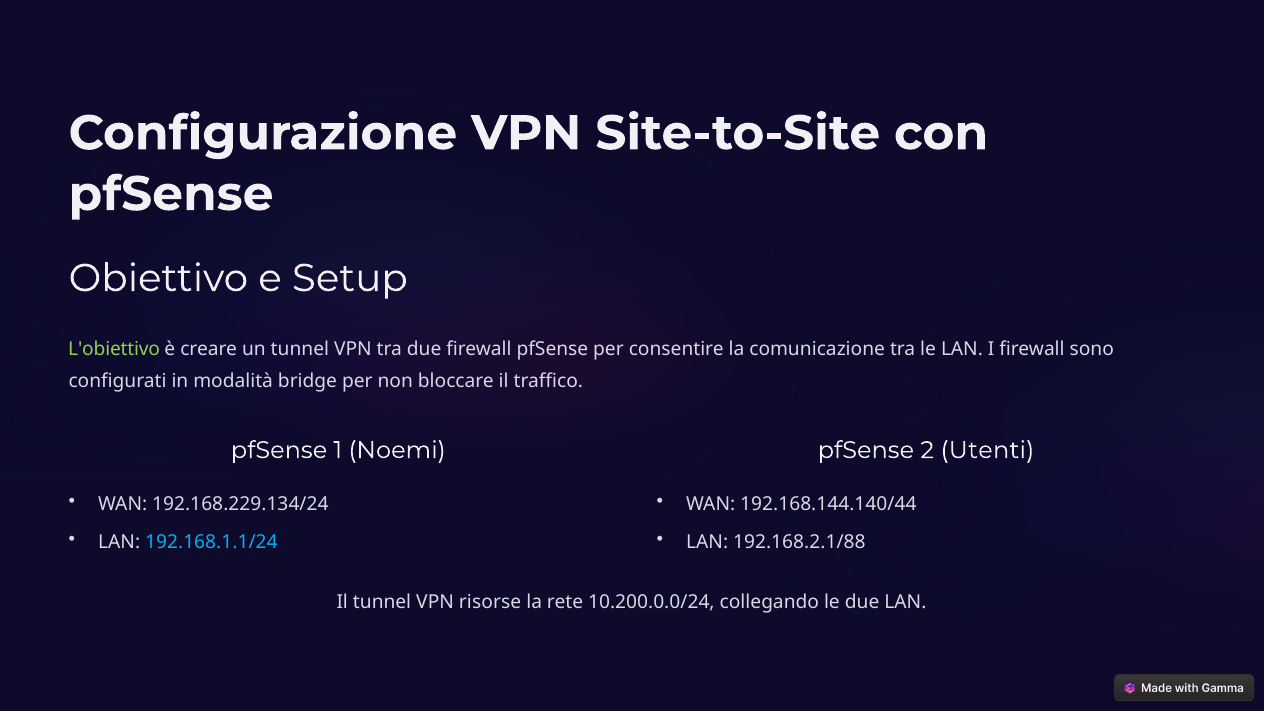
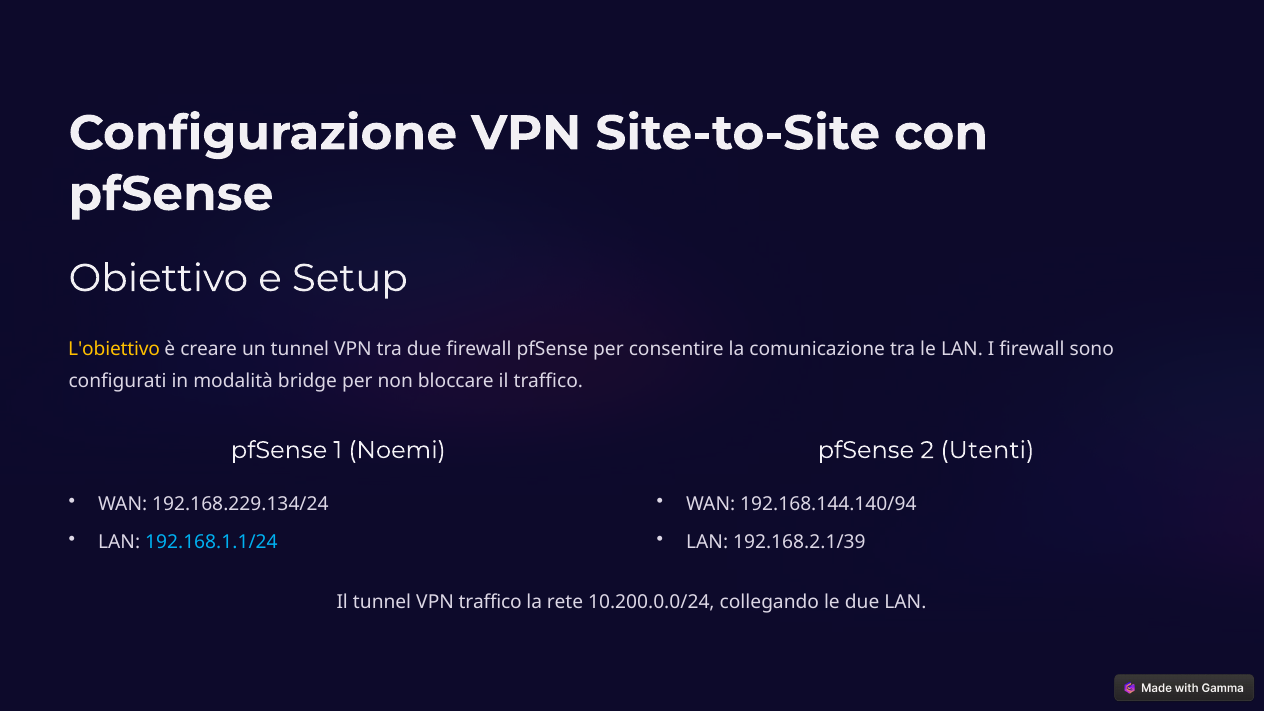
L'obiettivo colour: light green -> yellow
192.168.144.140/44: 192.168.144.140/44 -> 192.168.144.140/94
192.168.2.1/88: 192.168.2.1/88 -> 192.168.2.1/39
VPN risorse: risorse -> traffico
